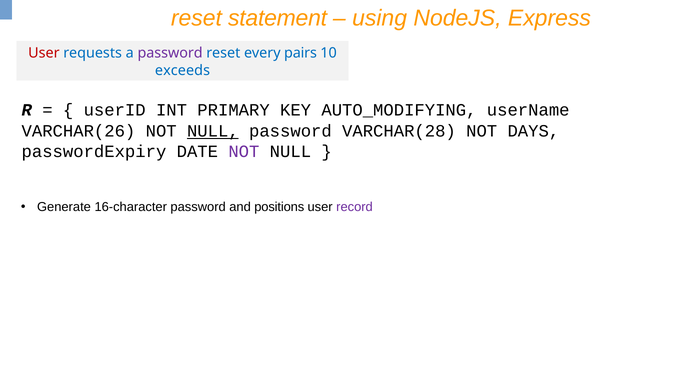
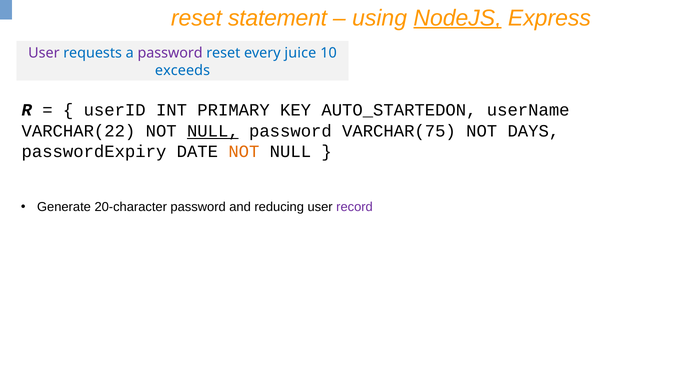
NodeJS underline: none -> present
User at (44, 53) colour: red -> purple
pairs: pairs -> juice
AUTO_MODIFYING: AUTO_MODIFYING -> AUTO_STARTEDON
VARCHAR(26: VARCHAR(26 -> VARCHAR(22
VARCHAR(28: VARCHAR(28 -> VARCHAR(75
NOT at (244, 152) colour: purple -> orange
16-character: 16-character -> 20-character
positions: positions -> reducing
